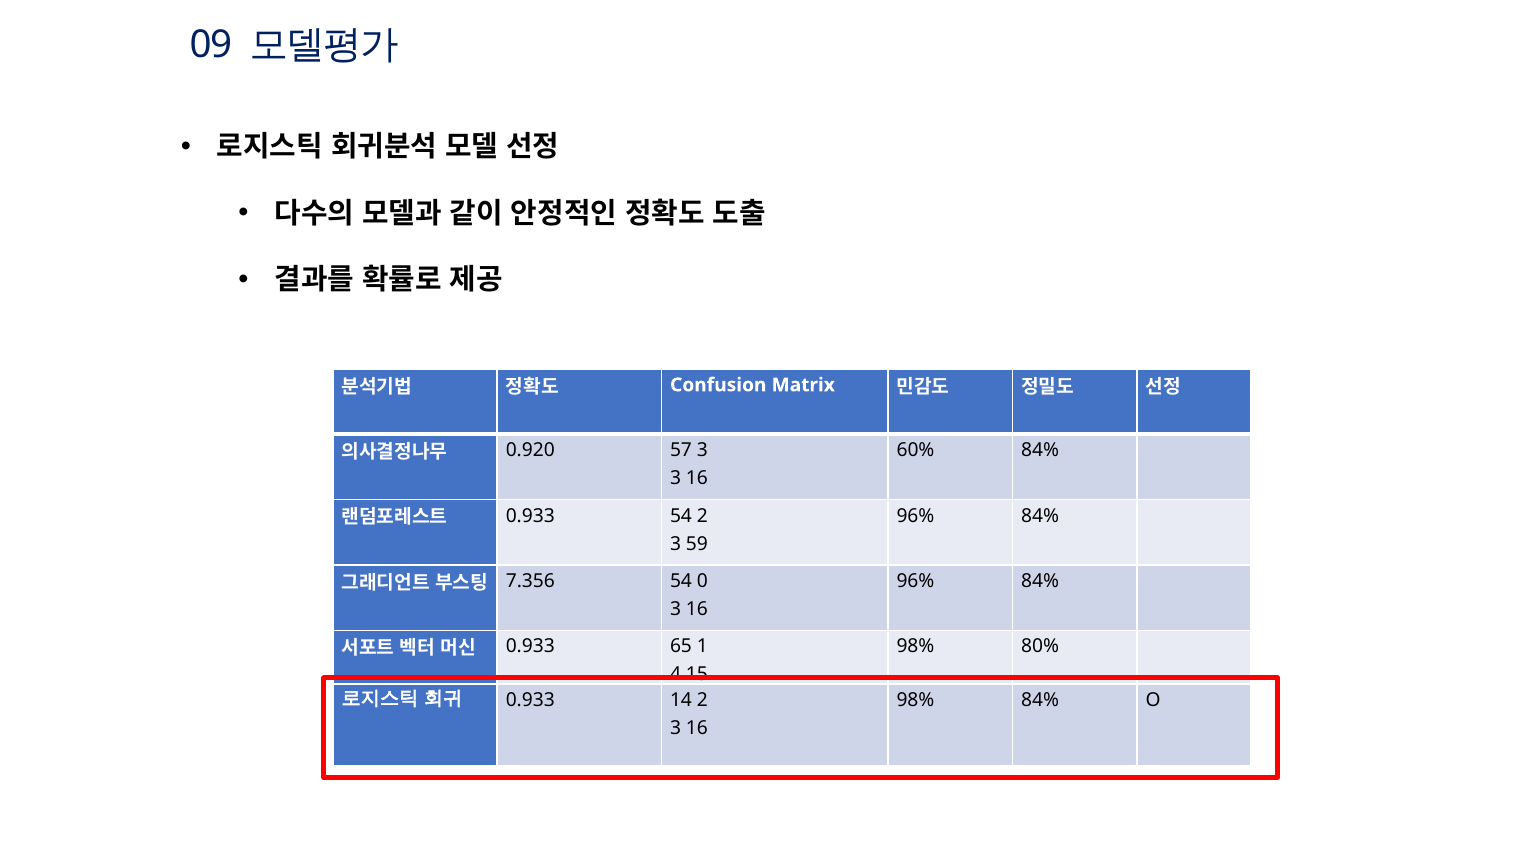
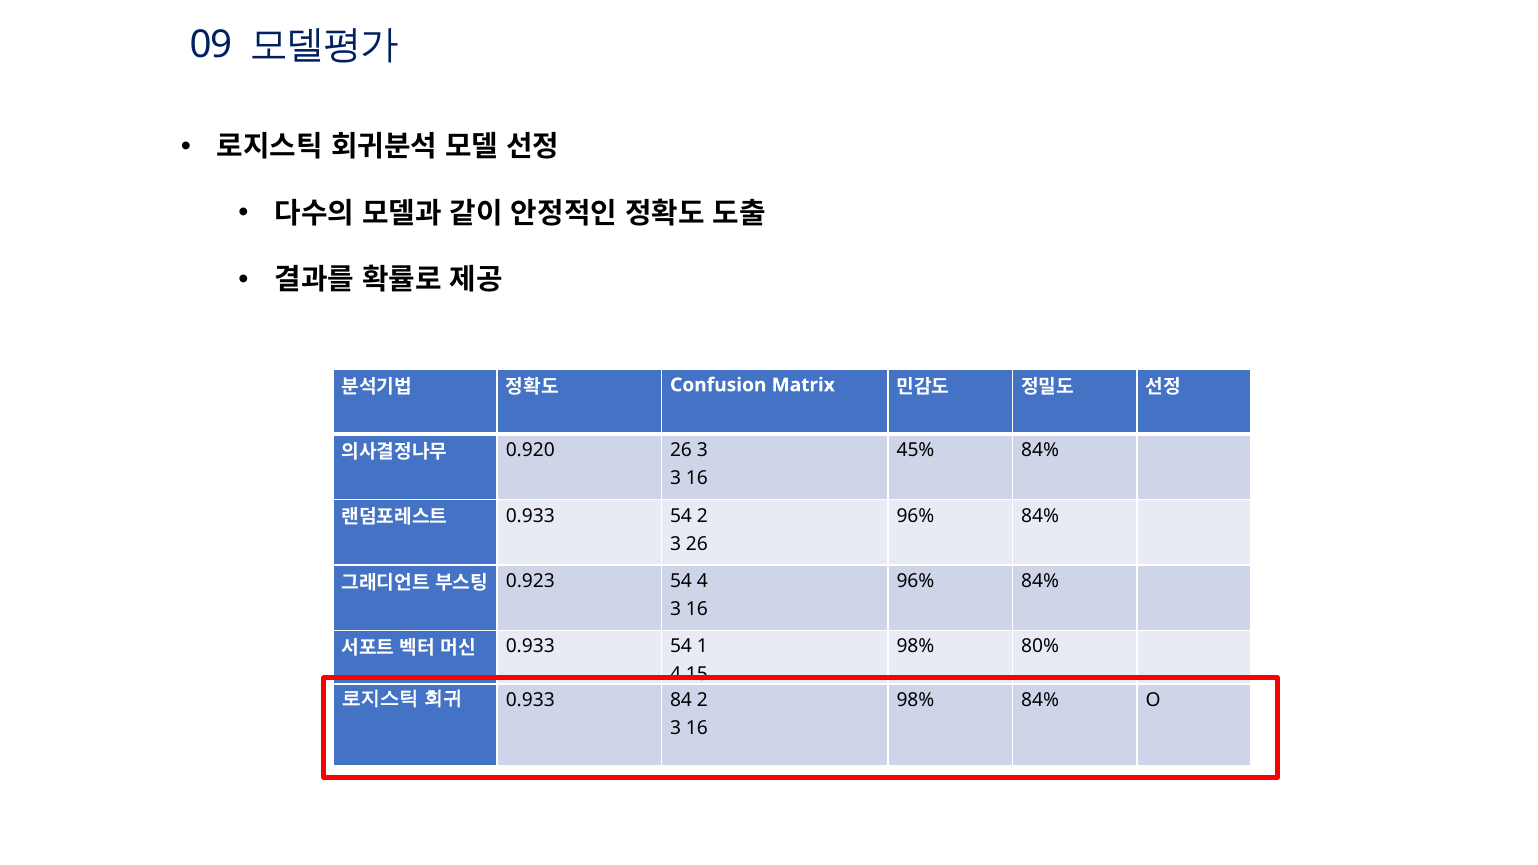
0.920 57: 57 -> 26
60%: 60% -> 45%
3 59: 59 -> 26
7.356: 7.356 -> 0.923
54 0: 0 -> 4
65 at (681, 647): 65 -> 54
14: 14 -> 84
